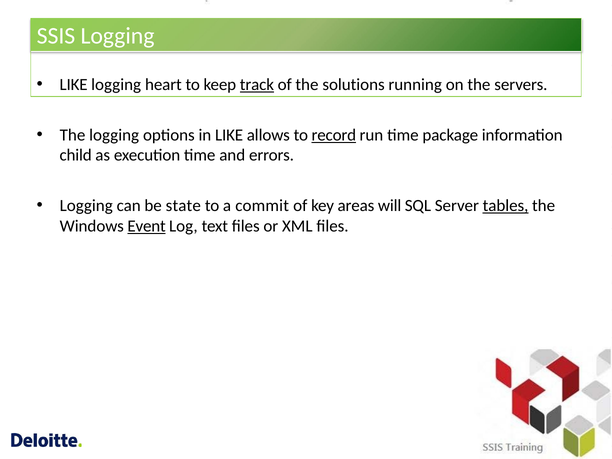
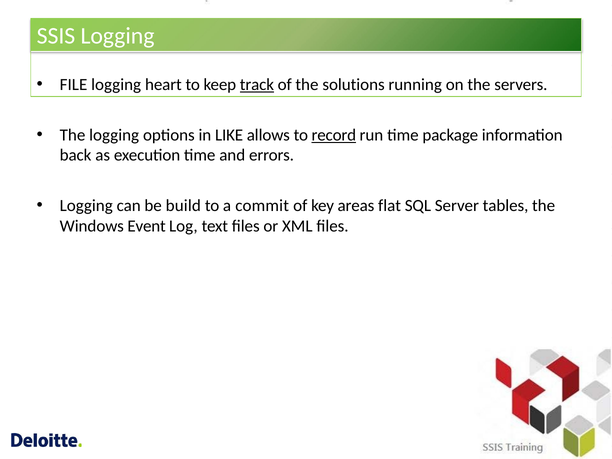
LIKE at (74, 85): LIKE -> FILE
child: child -> back
state: state -> build
will: will -> flat
tables underline: present -> none
Event underline: present -> none
